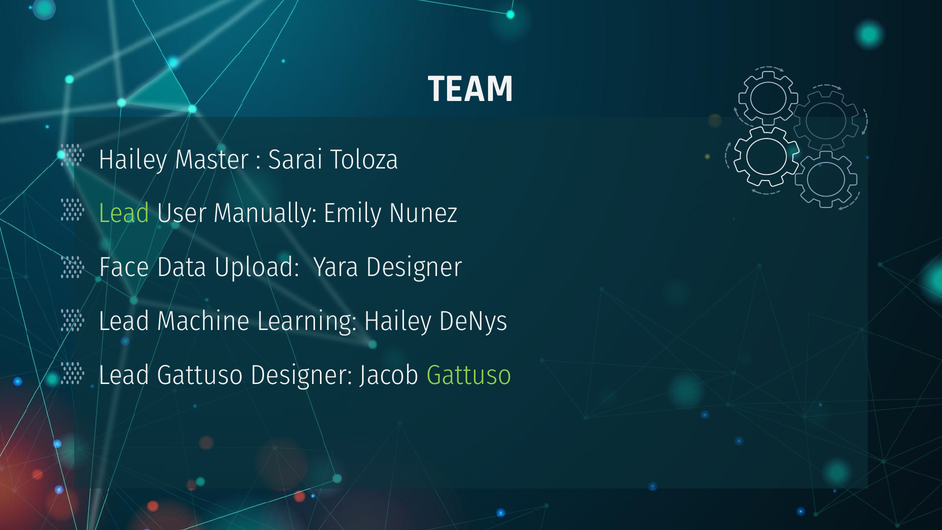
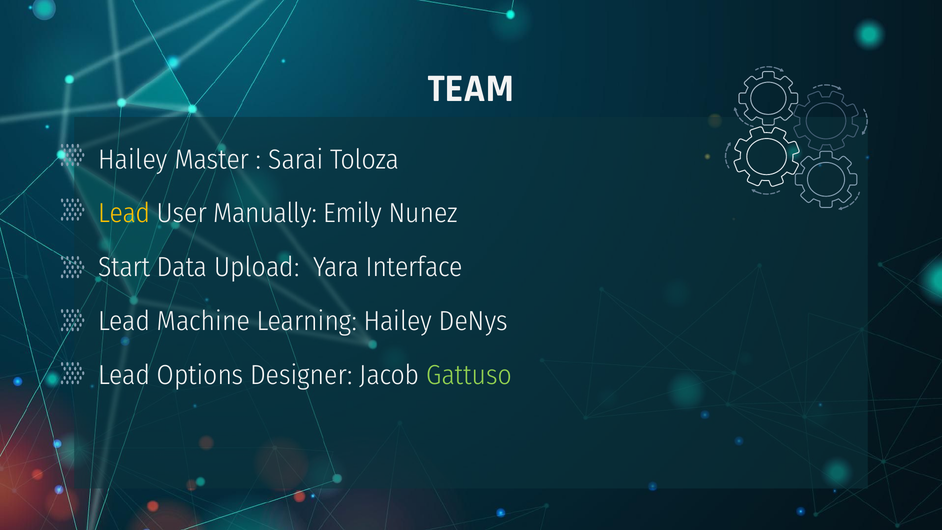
Lead at (124, 213) colour: light green -> yellow
Face: Face -> Start
Yara Designer: Designer -> Interface
Lead Gattuso: Gattuso -> Options
